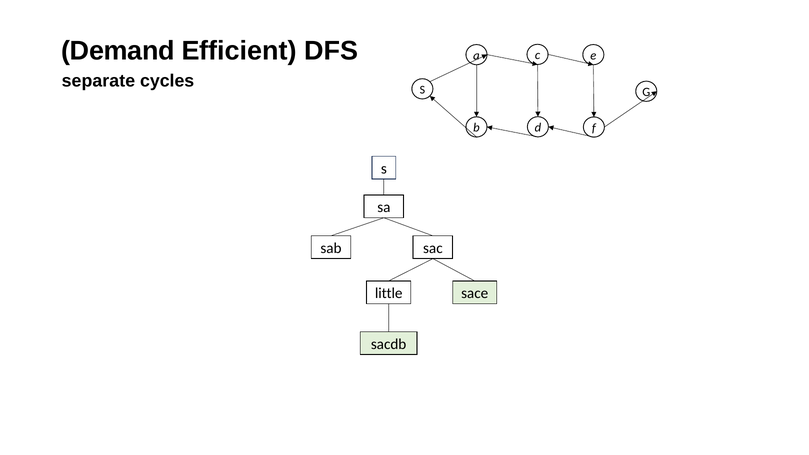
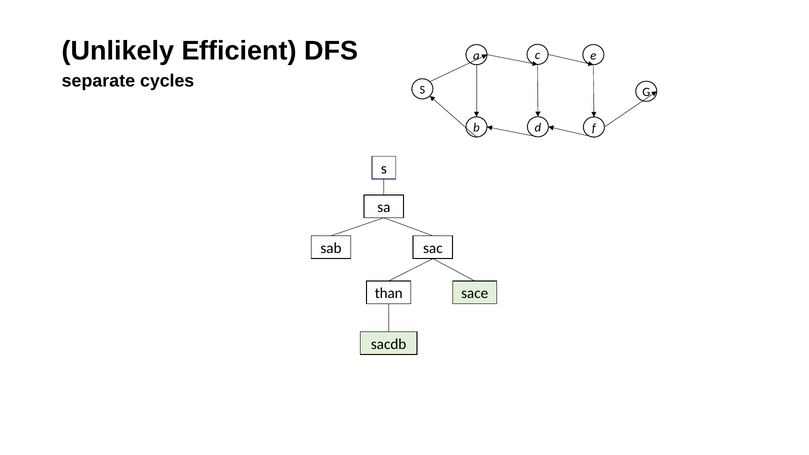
Demand: Demand -> Unlikely
little: little -> than
